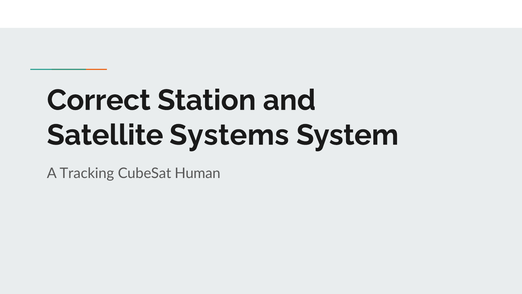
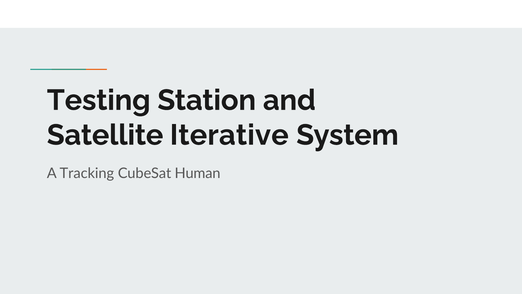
Correct: Correct -> Testing
Systems: Systems -> Iterative
